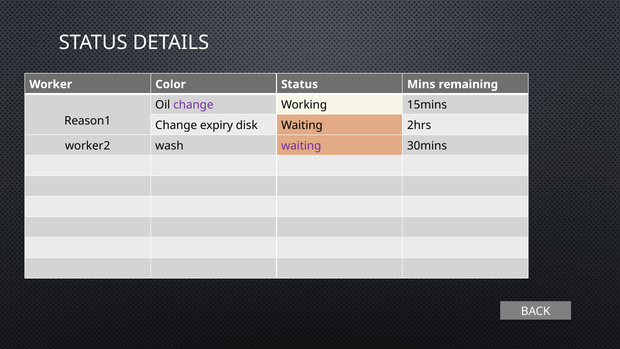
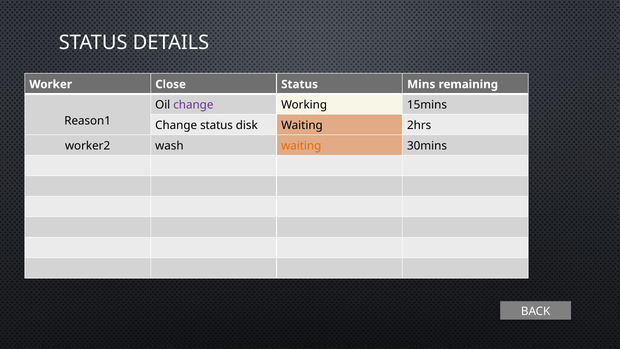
Color: Color -> Close
Change expiry: expiry -> status
waiting at (301, 146) colour: purple -> orange
